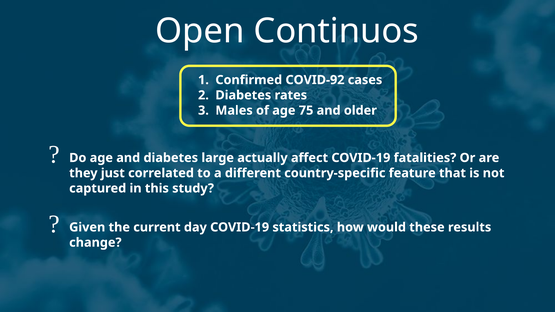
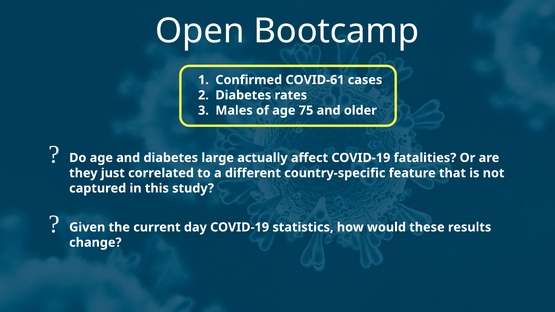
Continuos: Continuos -> Bootcamp
COVID-92: COVID-92 -> COVID-61
